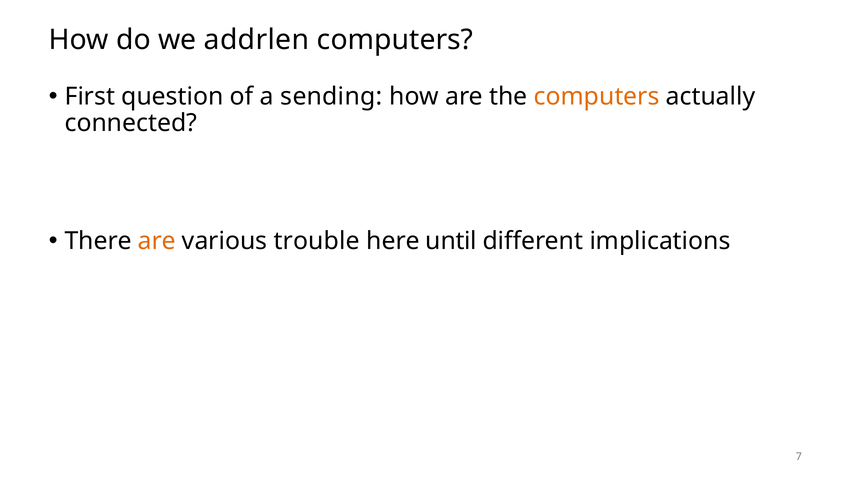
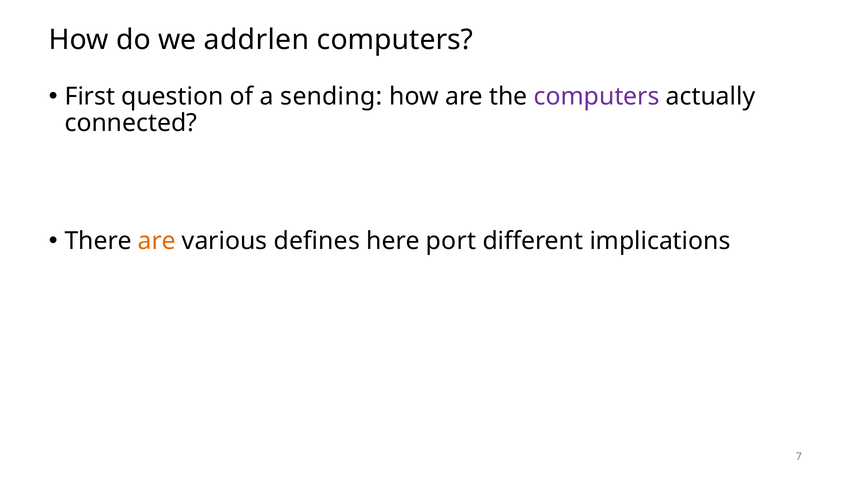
computers at (597, 96) colour: orange -> purple
trouble: trouble -> defines
until: until -> port
